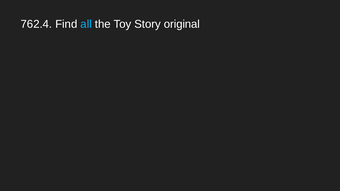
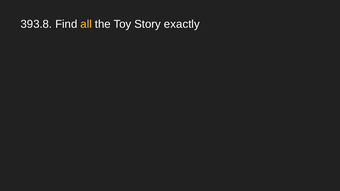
762.4: 762.4 -> 393.8
all colour: light blue -> yellow
original: original -> exactly
